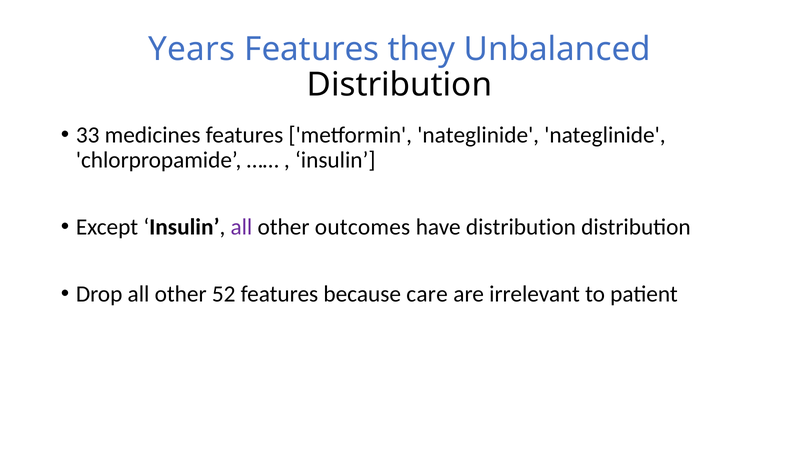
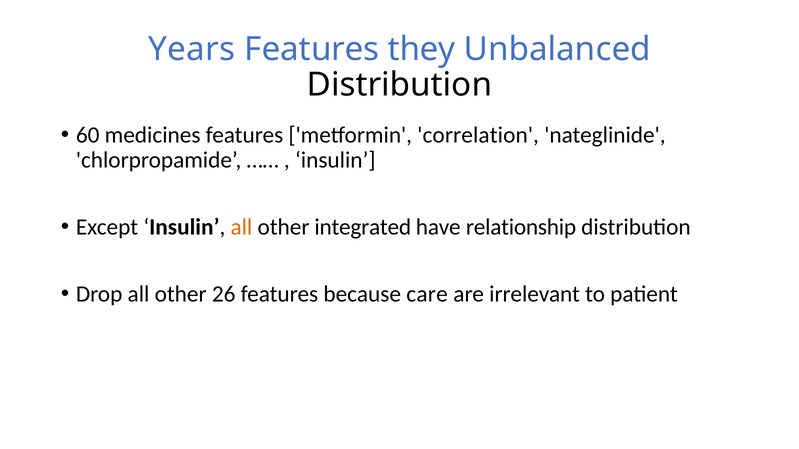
33: 33 -> 60
metformin nateglinide: nateglinide -> correlation
all at (241, 227) colour: purple -> orange
outcomes: outcomes -> integrated
have distribution: distribution -> relationship
52: 52 -> 26
